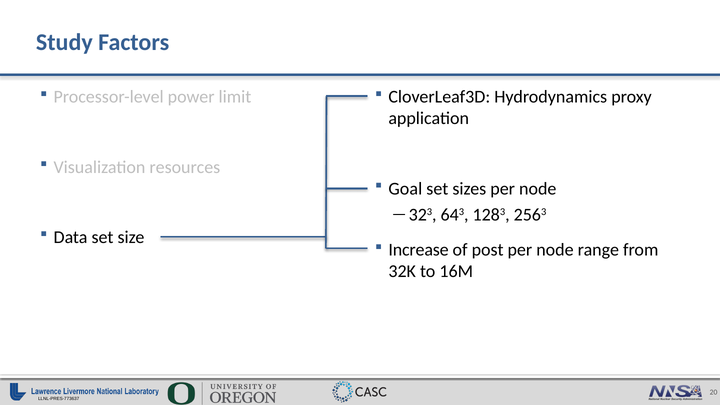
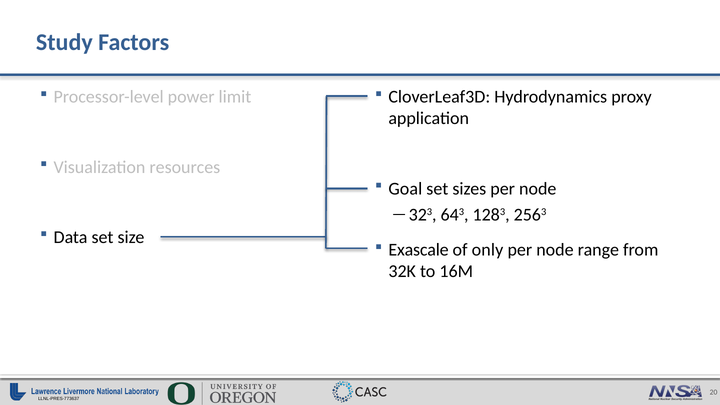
Increase: Increase -> Exascale
post: post -> only
